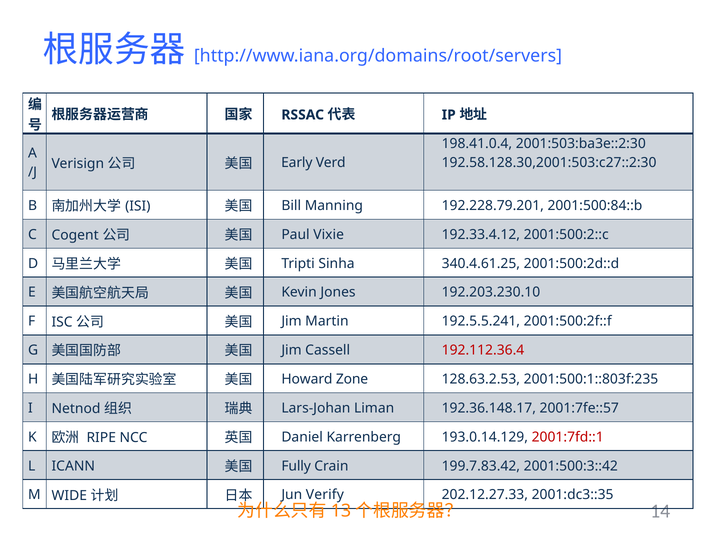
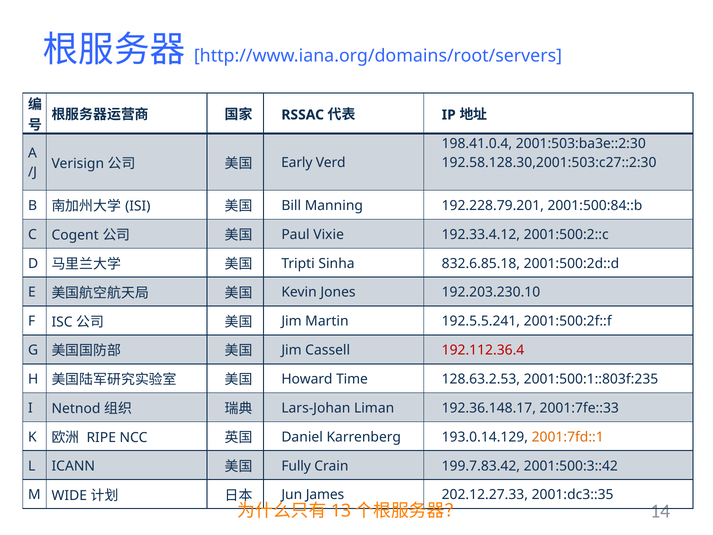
340.4.61.25: 340.4.61.25 -> 832.6.85.18
Zone: Zone -> Time
2001:7fe::57: 2001:7fe::57 -> 2001:7fe::33
2001:7fd::1 colour: red -> orange
Verify: Verify -> James
